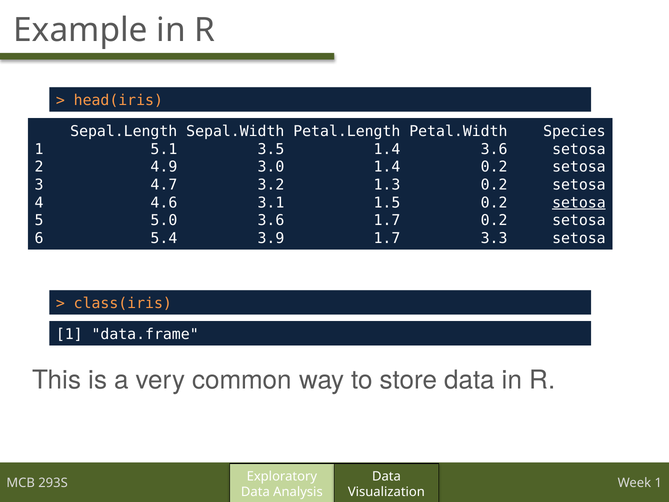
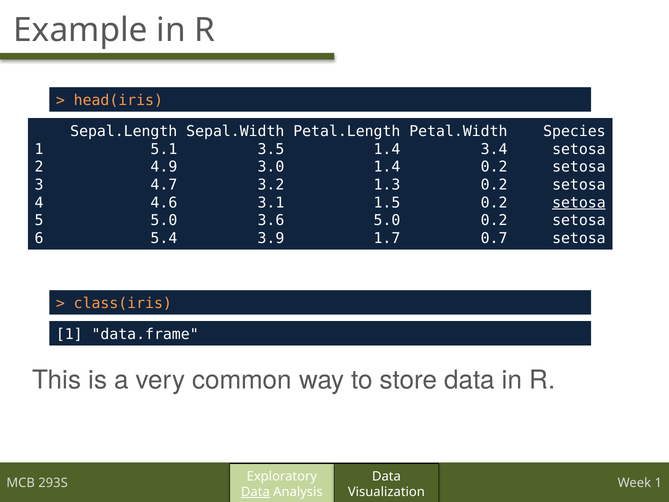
1.4 3.6: 3.6 -> 3.4
3.6 1.7: 1.7 -> 5.0
3.3: 3.3 -> 0.7
Data at (255, 492) underline: none -> present
